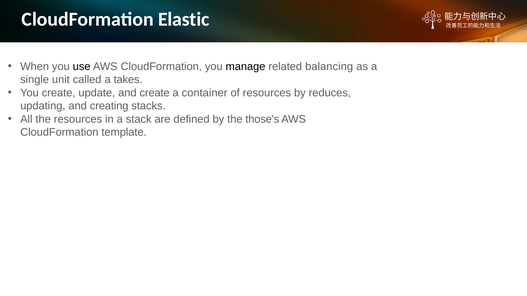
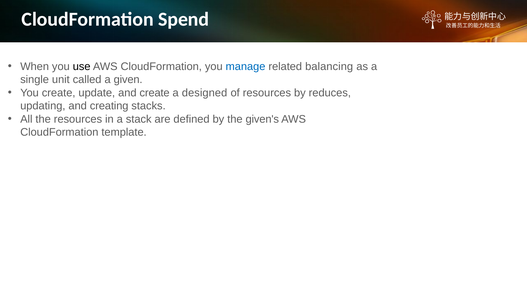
Elastic: Elastic -> Spend
manage colour: black -> blue
takes: takes -> given
container: container -> designed
those's: those's -> given's
